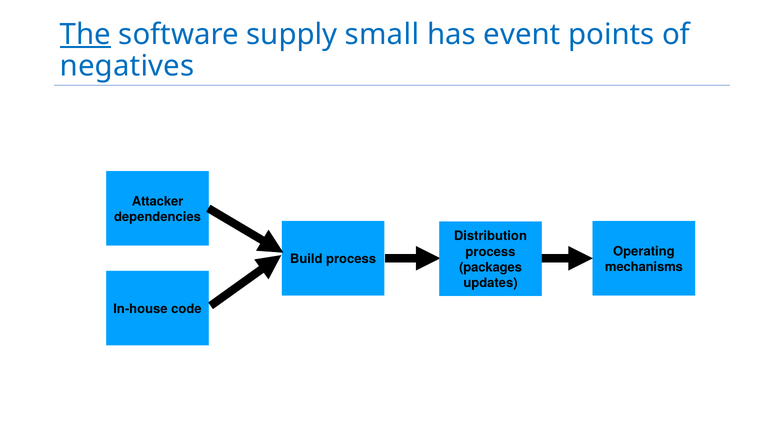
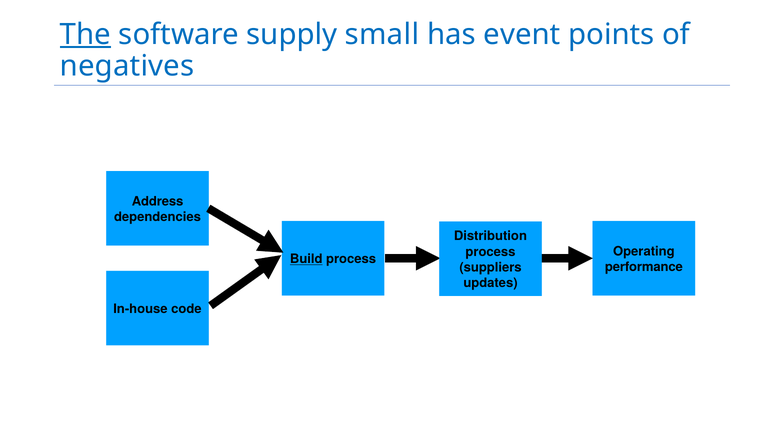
Attacker: Attacker -> Address
Build underline: none -> present
mechanisms: mechanisms -> performance
packages: packages -> suppliers
